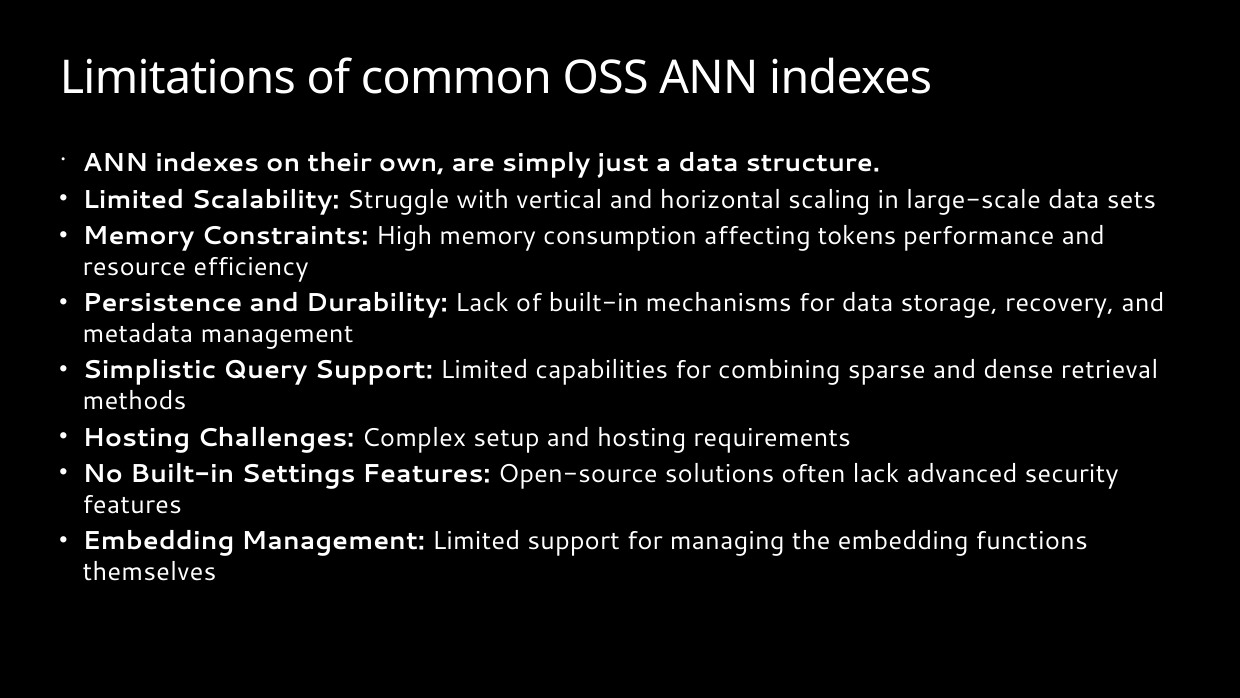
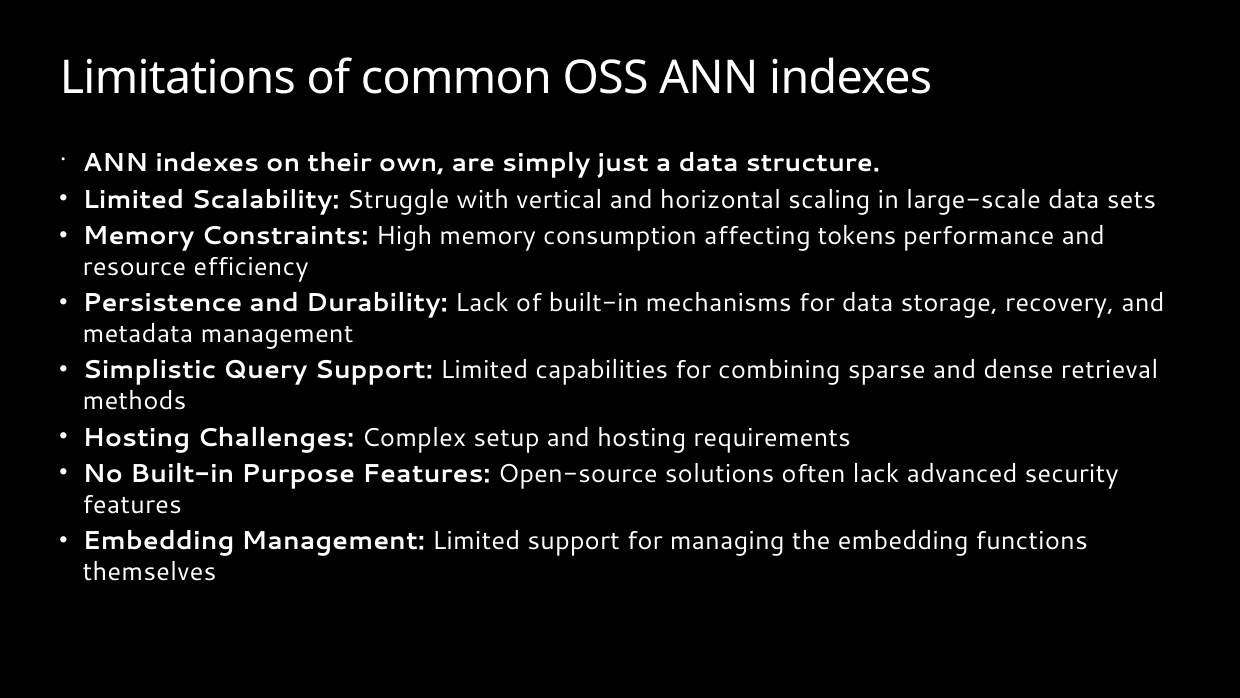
Settings: Settings -> Purpose
